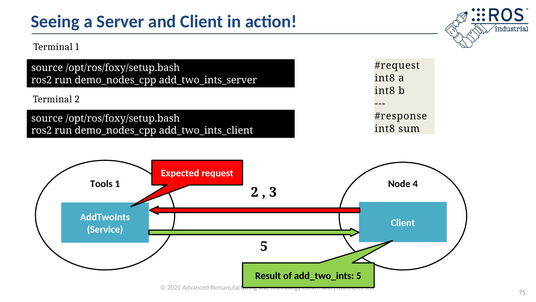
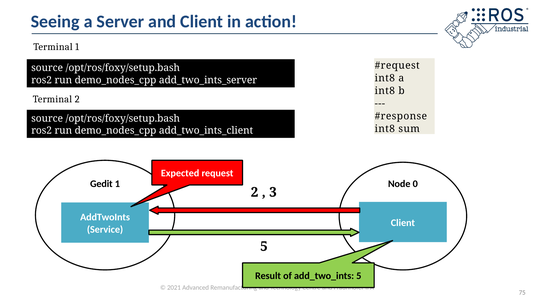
Tools: Tools -> Gedit
4: 4 -> 0
